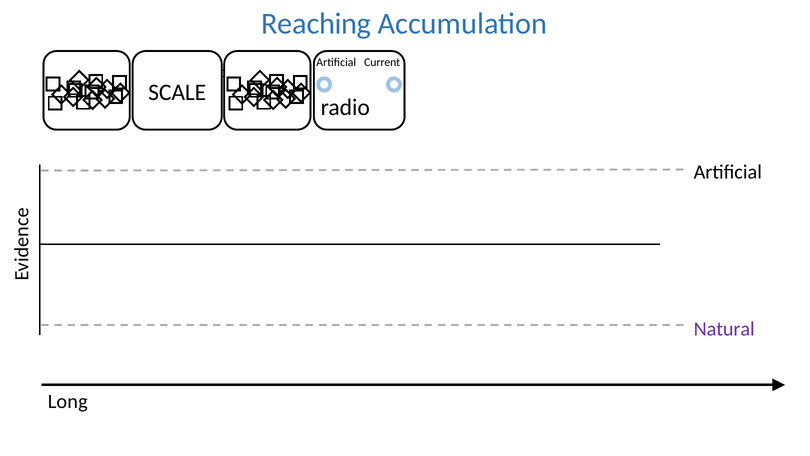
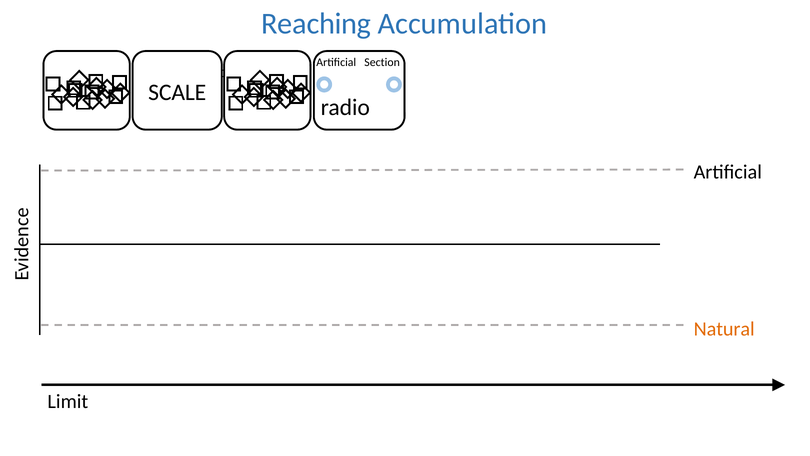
Current: Current -> Section
Natural colour: purple -> orange
Long at (68, 401): Long -> Limit
